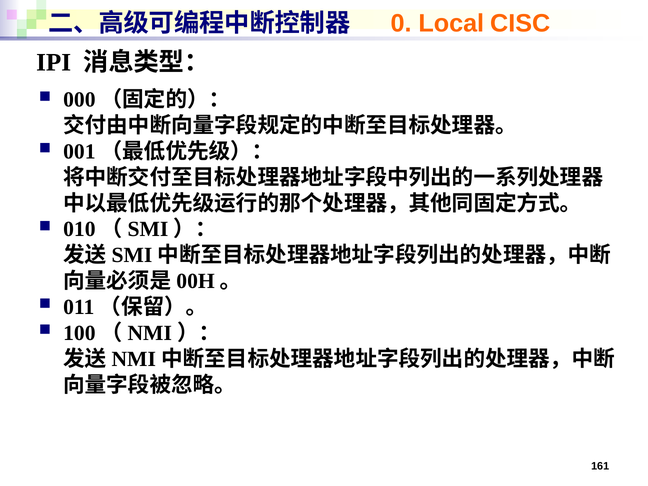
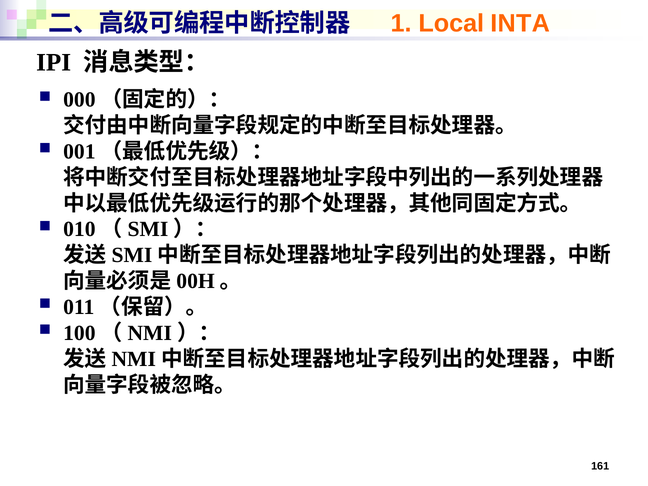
0: 0 -> 1
CISC: CISC -> INTA
